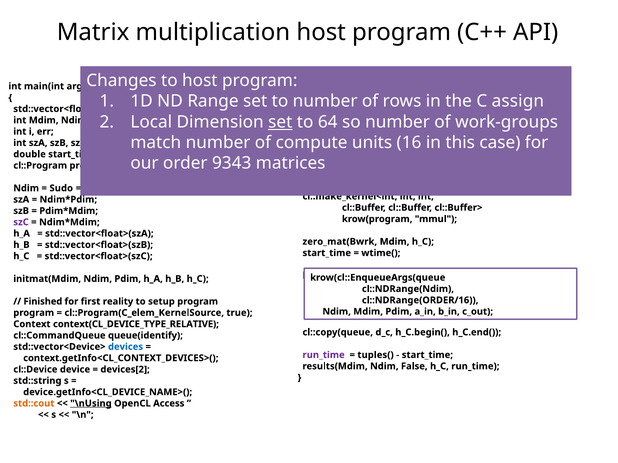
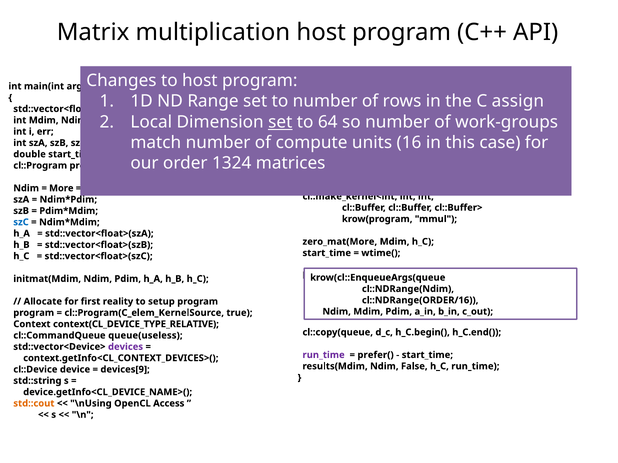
9343: 9343 -> 1324
Sudo: Sudo -> More
szC at (21, 222) colour: purple -> blue
zero_mat(Bwrk: zero_mat(Bwrk -> zero_mat(More
Finished: Finished -> Allocate
queue(identify: queue(identify -> queue(useless
devices colour: blue -> purple
tuples(: tuples( -> prefer(
devices[2: devices[2 -> devices[9
\nUsing underline: present -> none
